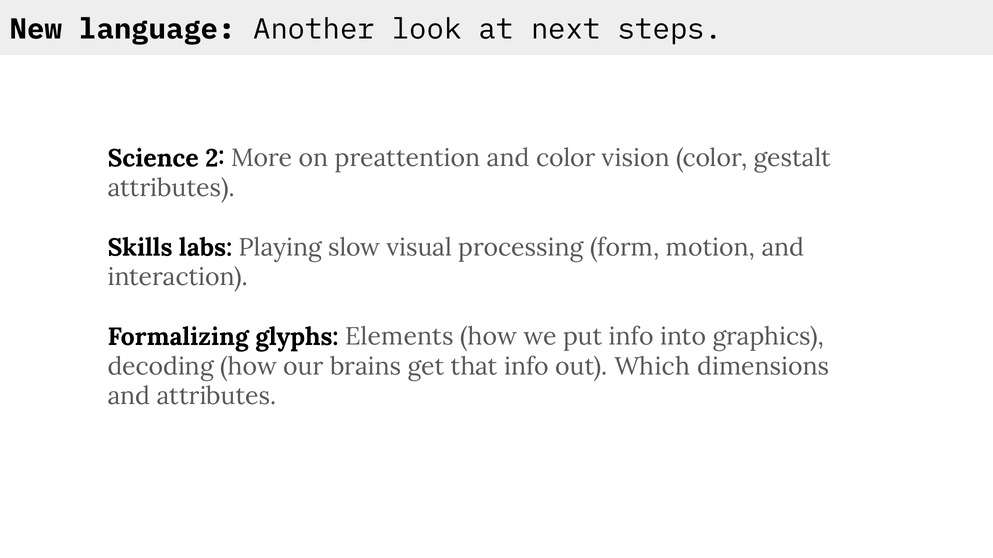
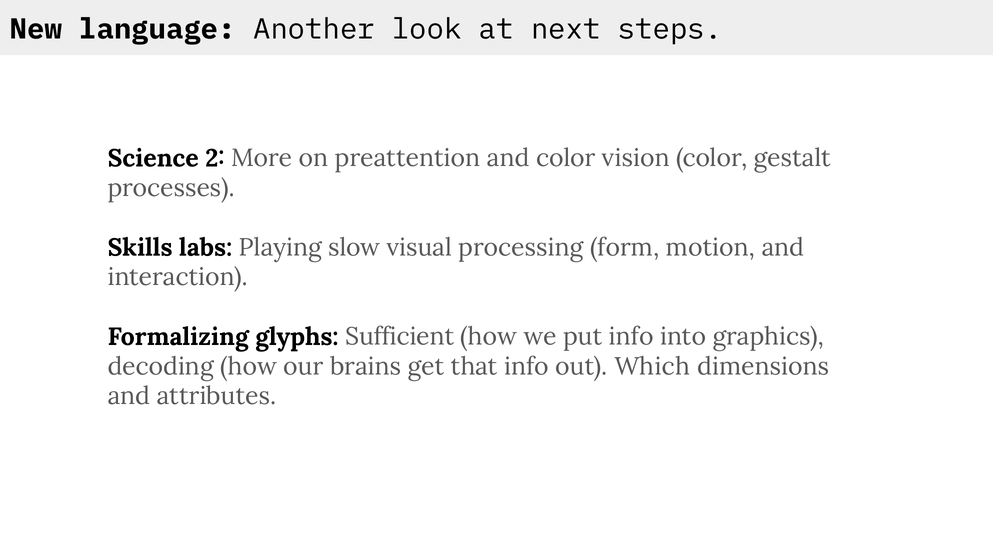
attributes at (171, 188): attributes -> processes
Elements: Elements -> Sufficient
